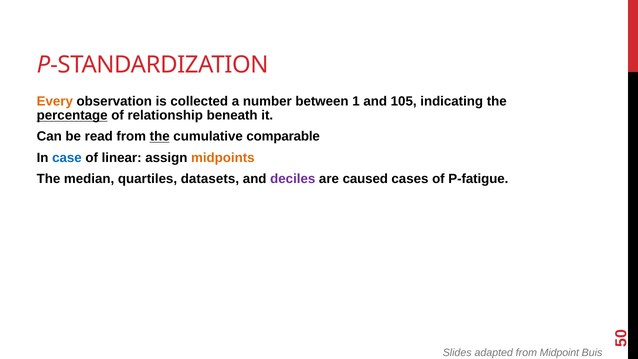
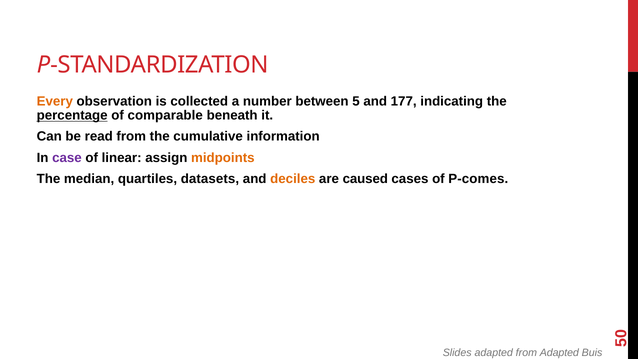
between 1: 1 -> 5
105: 105 -> 177
relationship: relationship -> comparable
the at (160, 137) underline: present -> none
comparable: comparable -> information
case colour: blue -> purple
deciles colour: purple -> orange
P-fatigue: P-fatigue -> P-comes
from Midpoint: Midpoint -> Adapted
